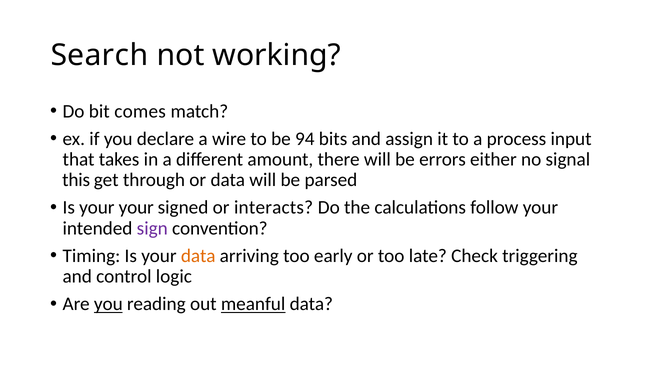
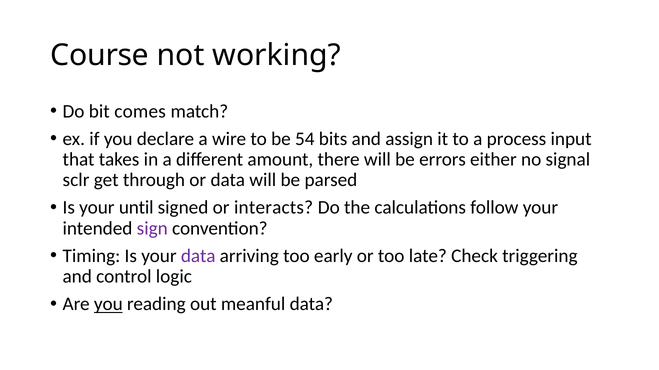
Search: Search -> Course
94: 94 -> 54
this: this -> sclr
your your: your -> until
data at (198, 256) colour: orange -> purple
meanful underline: present -> none
